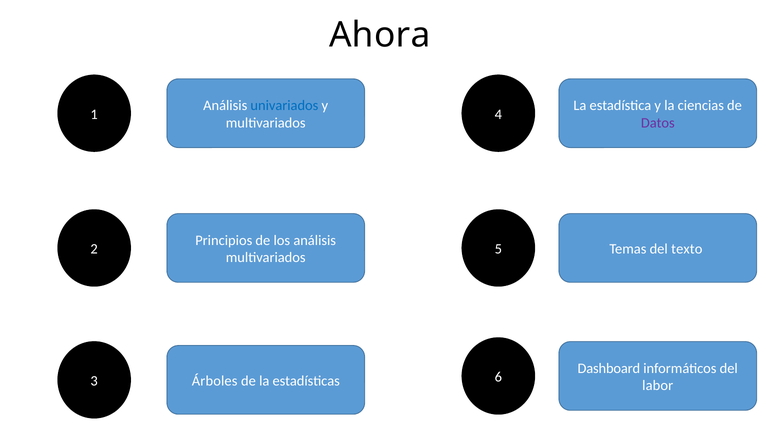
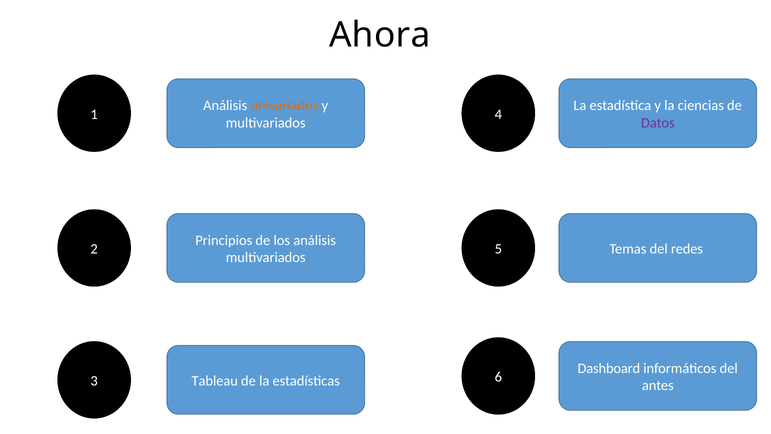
univariados colour: blue -> orange
texto: texto -> redes
Árboles: Árboles -> Tableau
labor: labor -> antes
